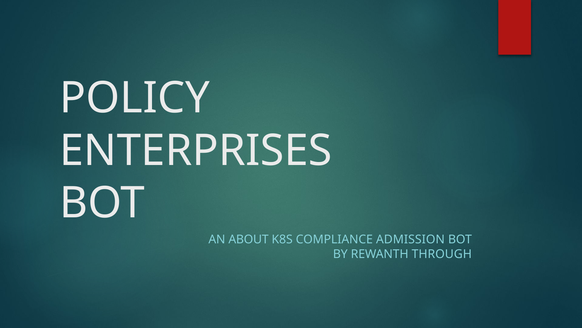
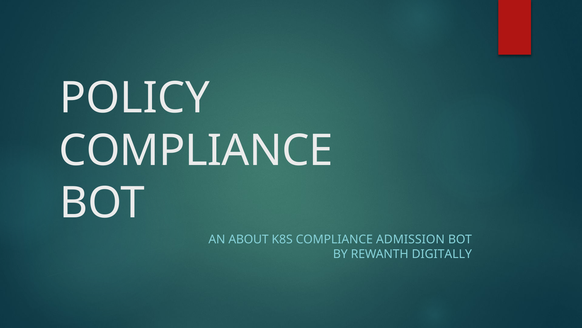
ENTERPRISES at (196, 150): ENTERPRISES -> COMPLIANCE
THROUGH: THROUGH -> DIGITALLY
